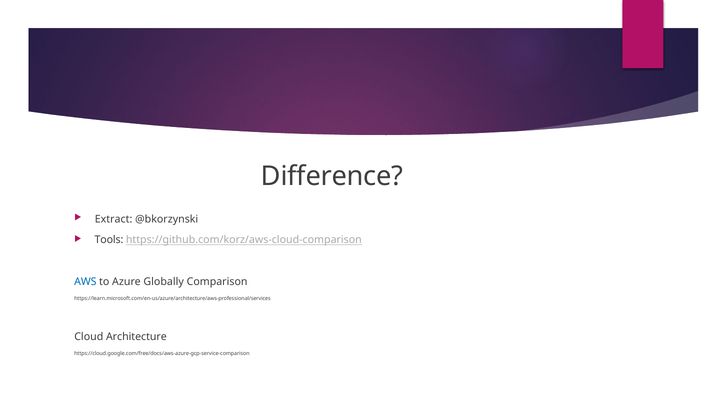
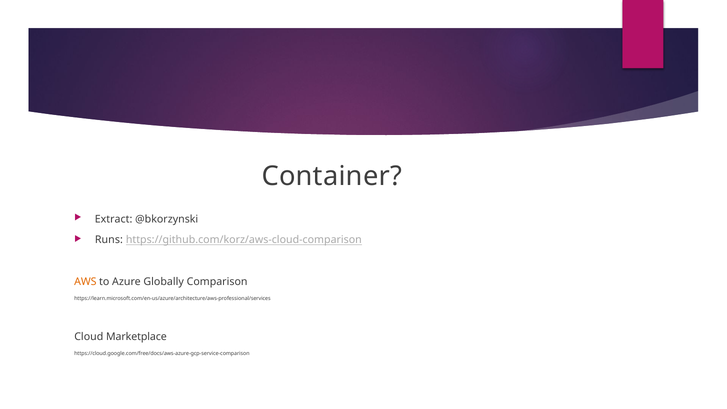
Difference: Difference -> Container
Tools: Tools -> Runs
AWS colour: blue -> orange
Architecture: Architecture -> Marketplace
